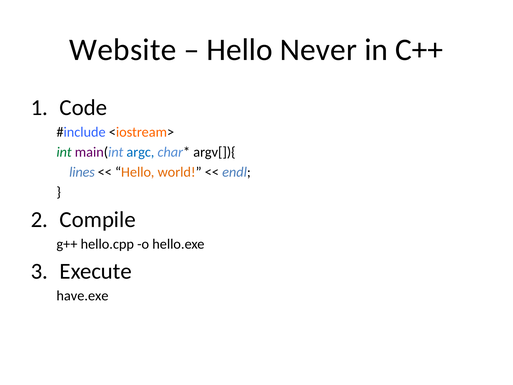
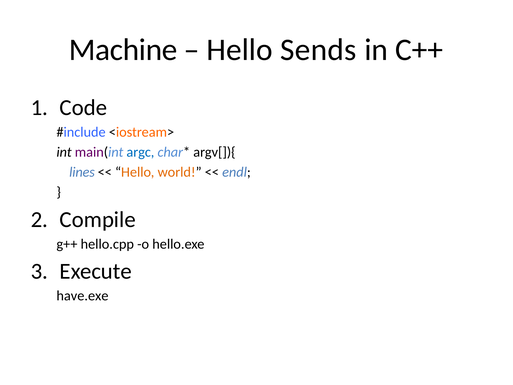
Website: Website -> Machine
Never: Never -> Sends
int colour: green -> black
